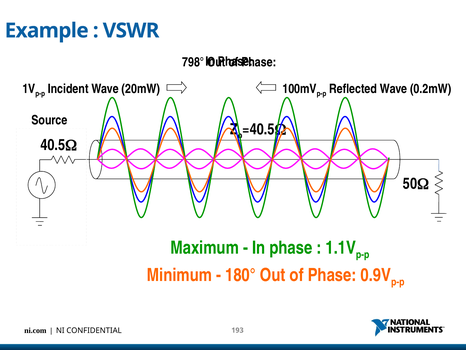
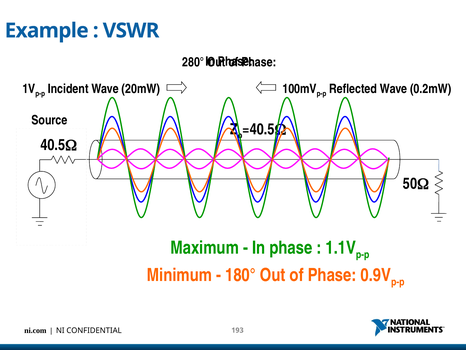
798°: 798° -> 280°
